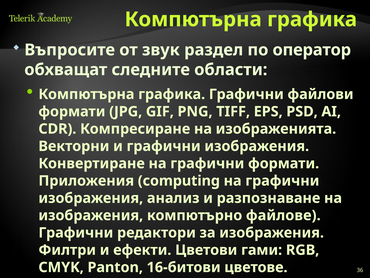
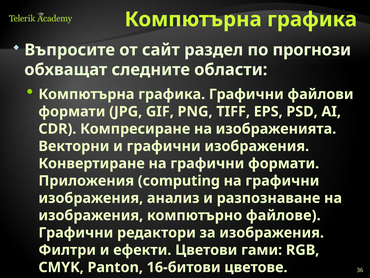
звук: звук -> сайт
оператор: оператор -> прогнози
